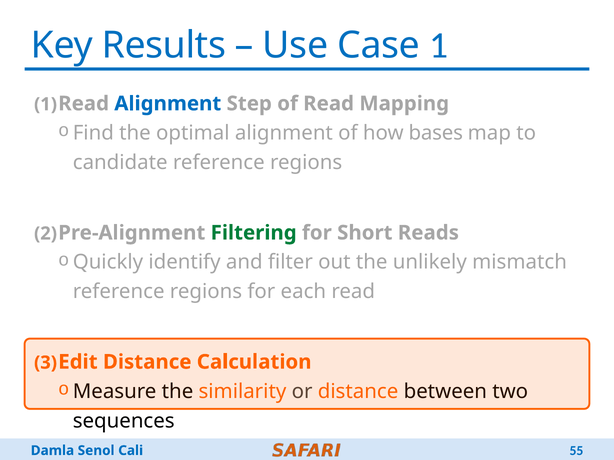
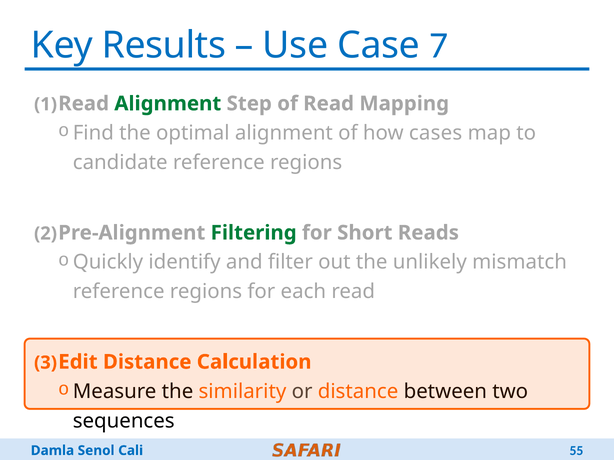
1: 1 -> 7
Alignment at (168, 104) colour: blue -> green
bases: bases -> cases
